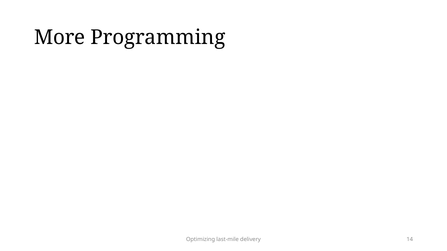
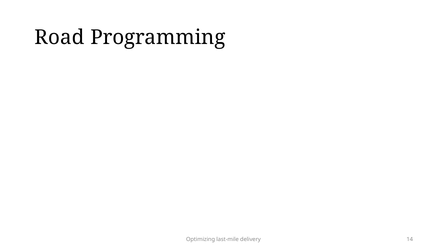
More: More -> Road
